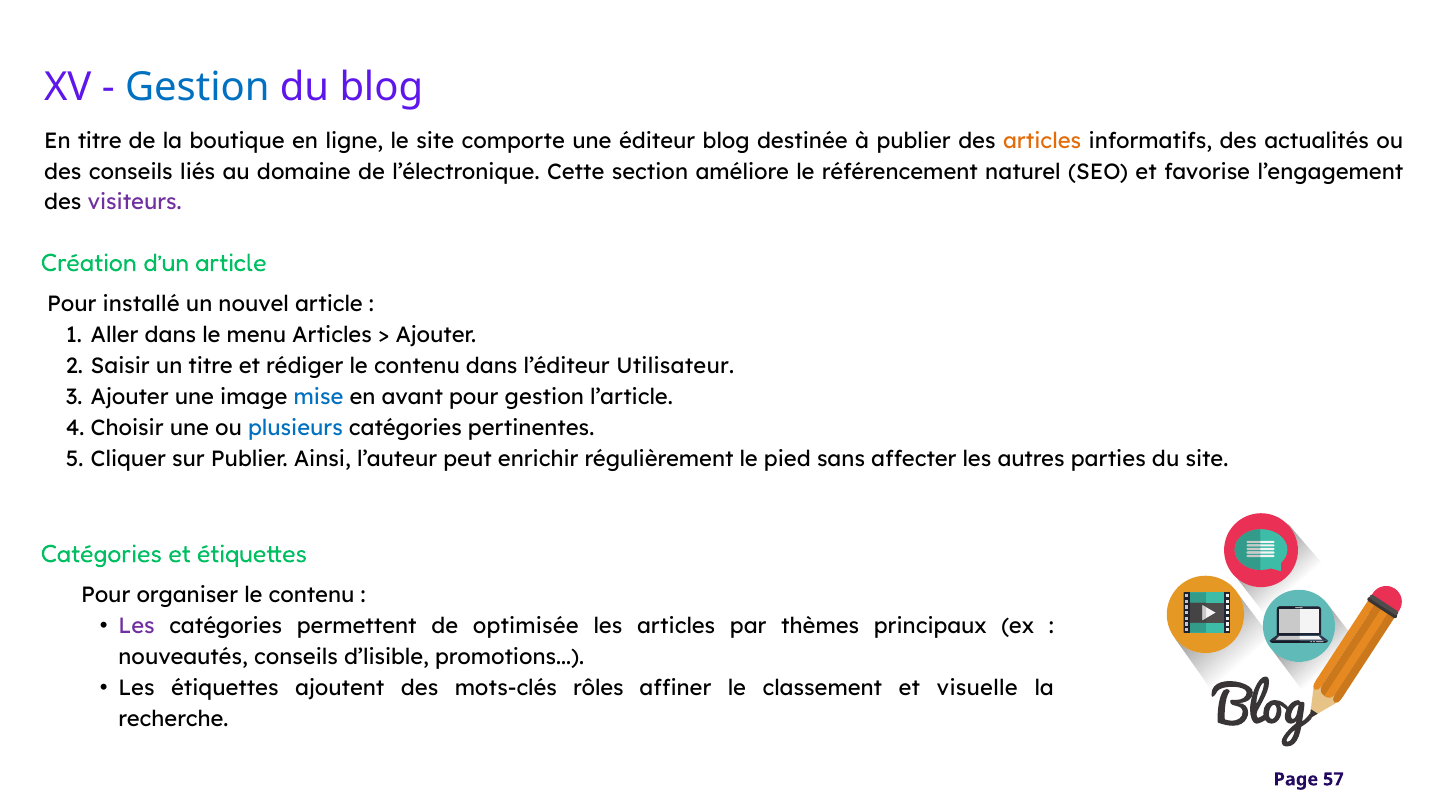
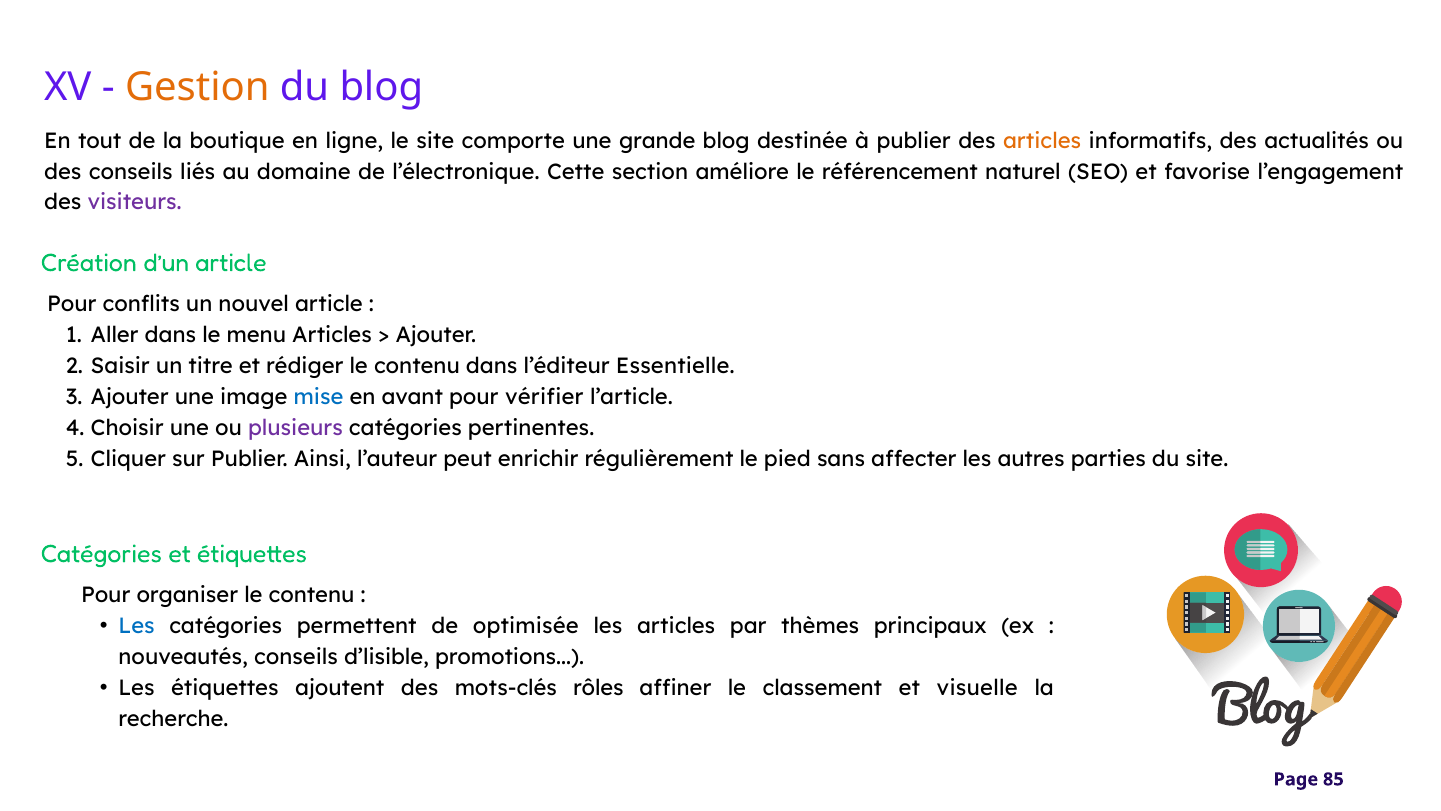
Gestion at (197, 87) colour: blue -> orange
En titre: titre -> tout
éditeur: éditeur -> grande
installé: installé -> conflits
Utilisateur: Utilisateur -> Essentielle
pour gestion: gestion -> vérifier
plusieurs colour: blue -> purple
Les at (137, 626) colour: purple -> blue
57: 57 -> 85
